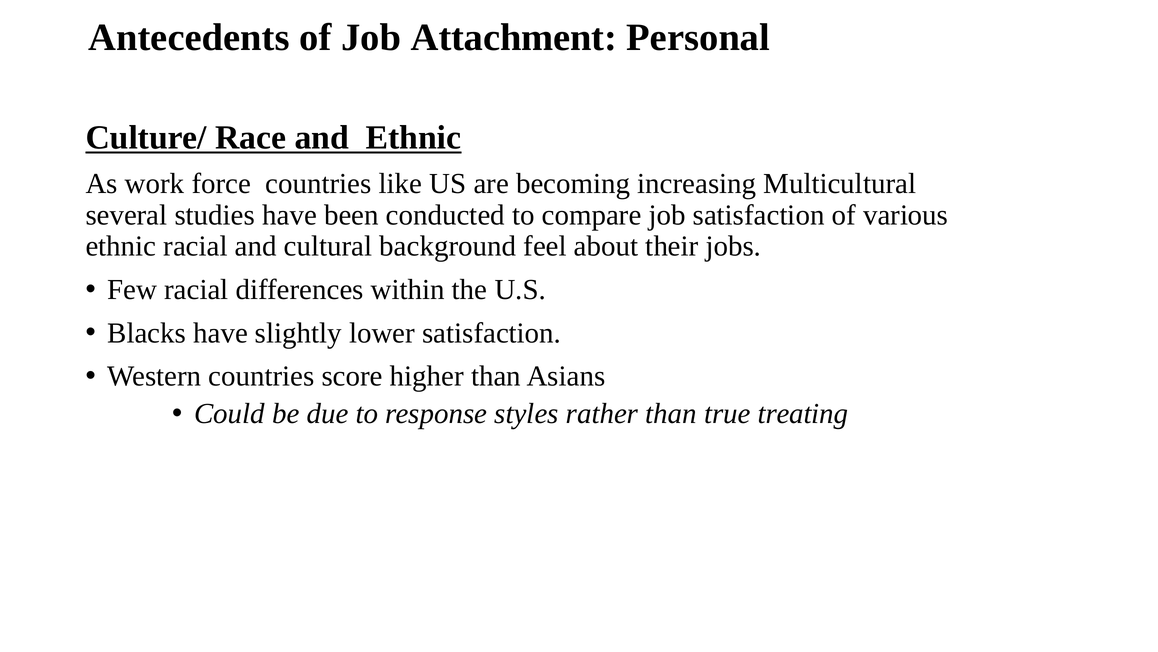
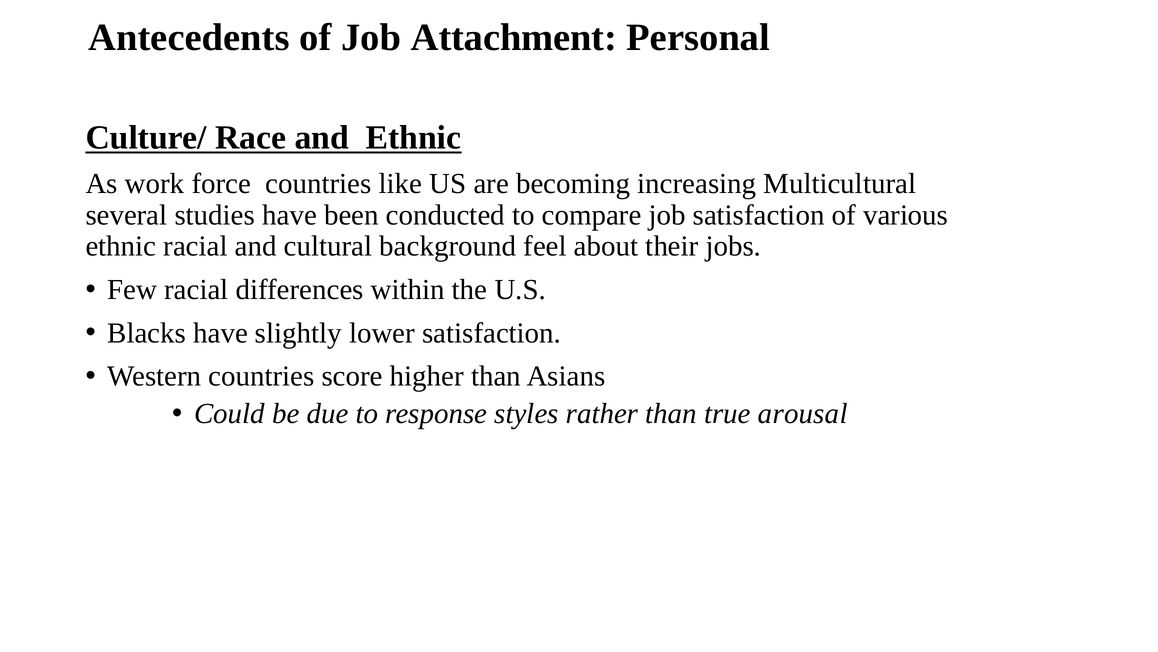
treating: treating -> arousal
